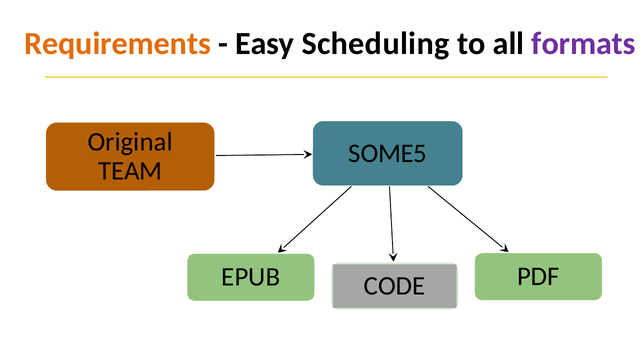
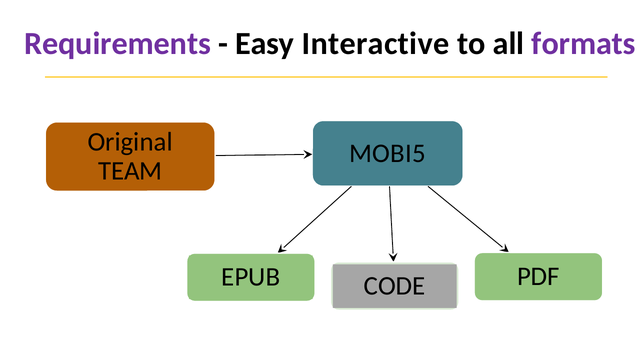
Requirements colour: orange -> purple
Scheduling: Scheduling -> Interactive
SOME5: SOME5 -> MOBI5
